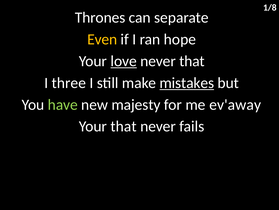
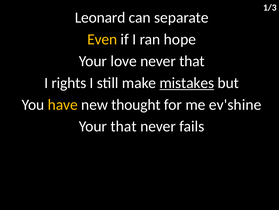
1/8: 1/8 -> 1/3
Thrones: Thrones -> Leonard
love underline: present -> none
three: three -> rights
have colour: light green -> yellow
majesty: majesty -> thought
ev'away: ev'away -> ev'shine
